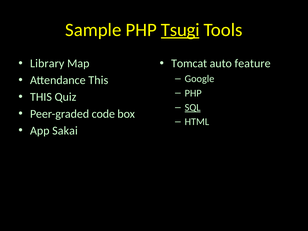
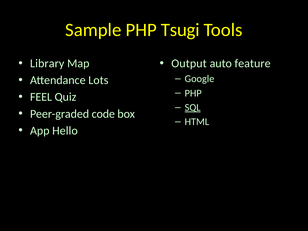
Tsugi underline: present -> none
Tomcat: Tomcat -> Output
Attendance This: This -> Lots
THIS at (41, 97): THIS -> FEEL
Sakai: Sakai -> Hello
